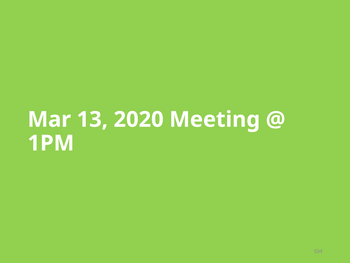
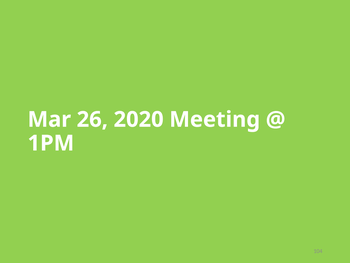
13: 13 -> 26
